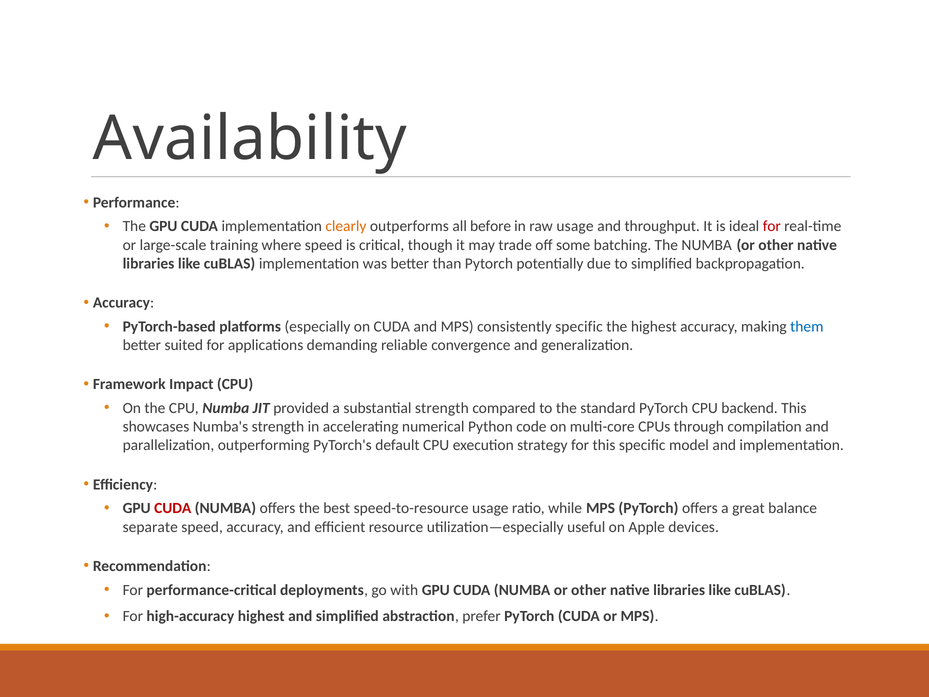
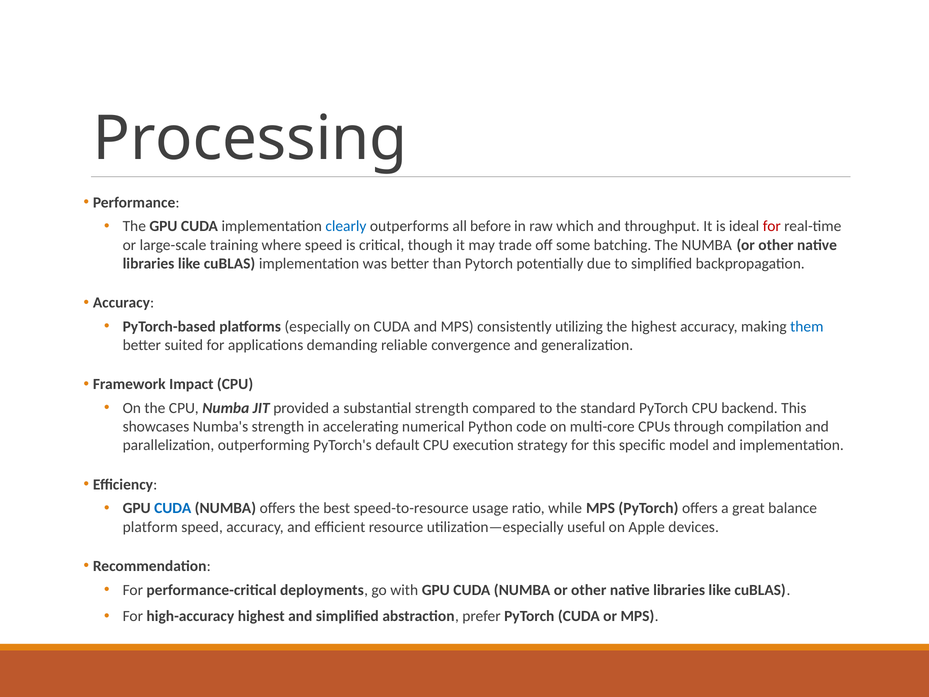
Availability: Availability -> Processing
clearly colour: orange -> blue
raw usage: usage -> which
consistently specific: specific -> utilizing
CUDA at (173, 508) colour: red -> blue
separate: separate -> platform
